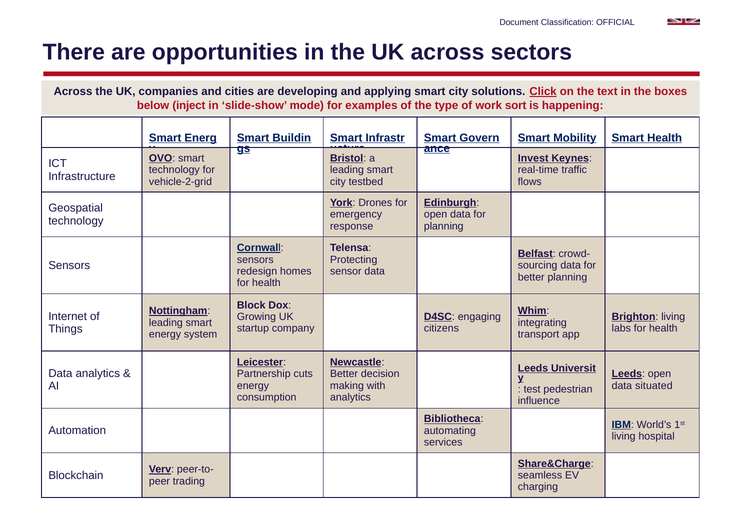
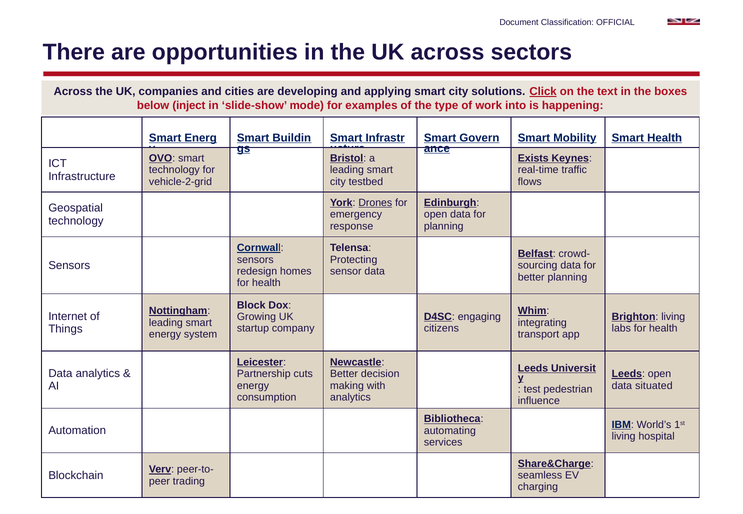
sort: sort -> into
Invest: Invest -> Exists
Drones underline: none -> present
